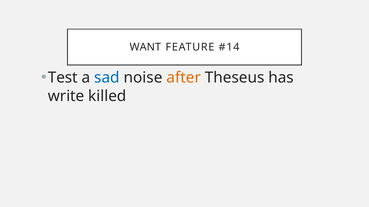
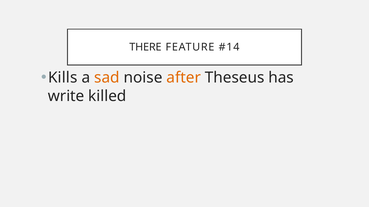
WANT: WANT -> THERE
Test: Test -> Kills
sad colour: blue -> orange
